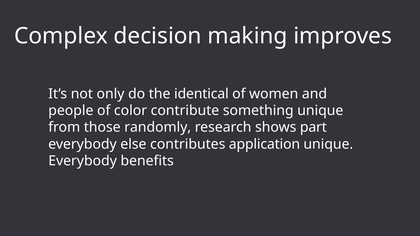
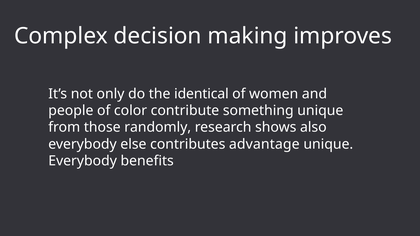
part: part -> also
application: application -> advantage
